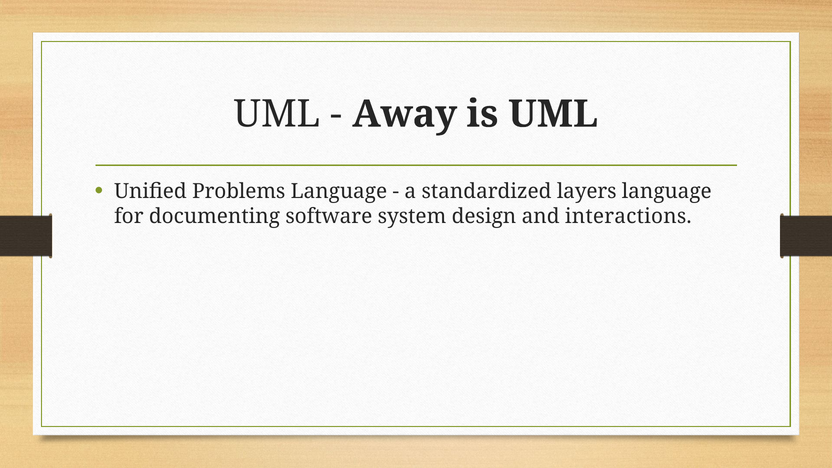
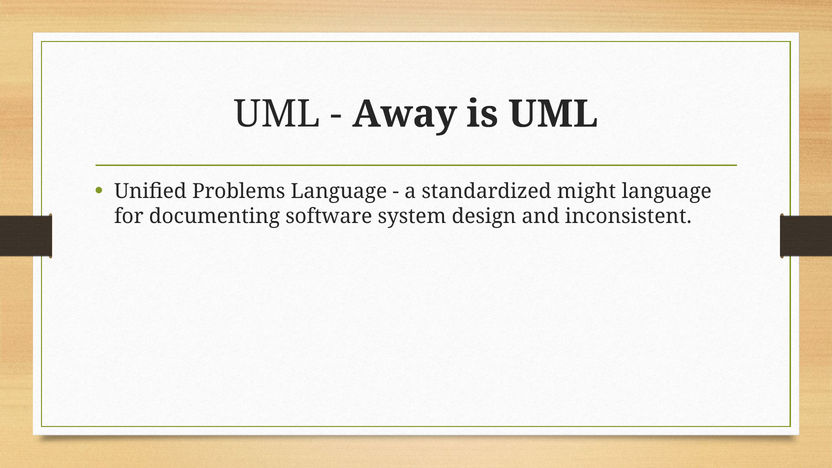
layers: layers -> might
interactions: interactions -> inconsistent
